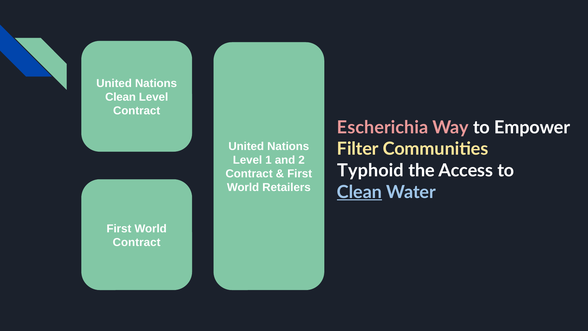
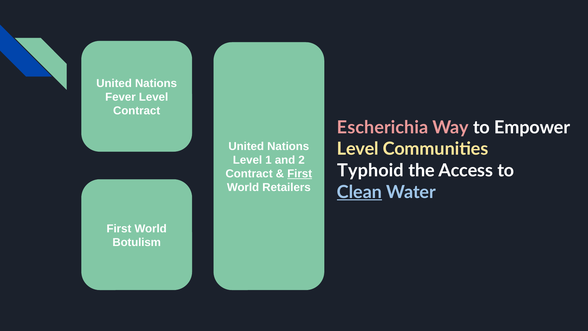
Clean at (121, 97): Clean -> Fever
Filter at (358, 149): Filter -> Level
First at (300, 174) underline: none -> present
Contract at (137, 242): Contract -> Botulism
